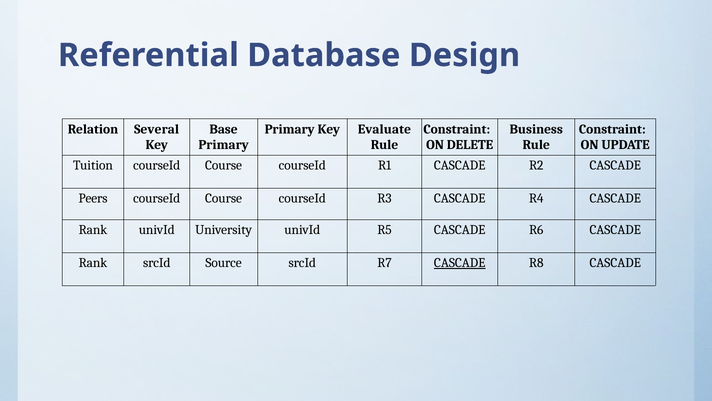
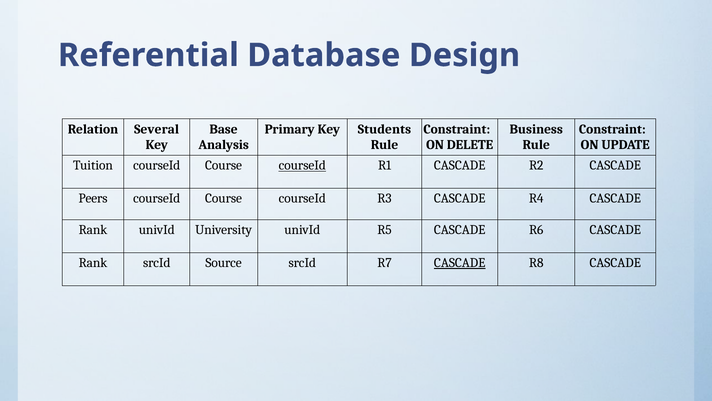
Evaluate: Evaluate -> Students
Primary at (224, 144): Primary -> Analysis
courseId at (302, 165) underline: none -> present
